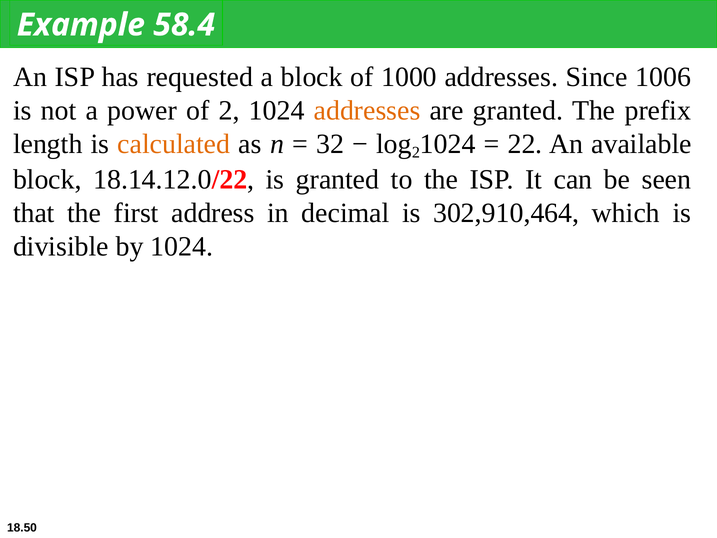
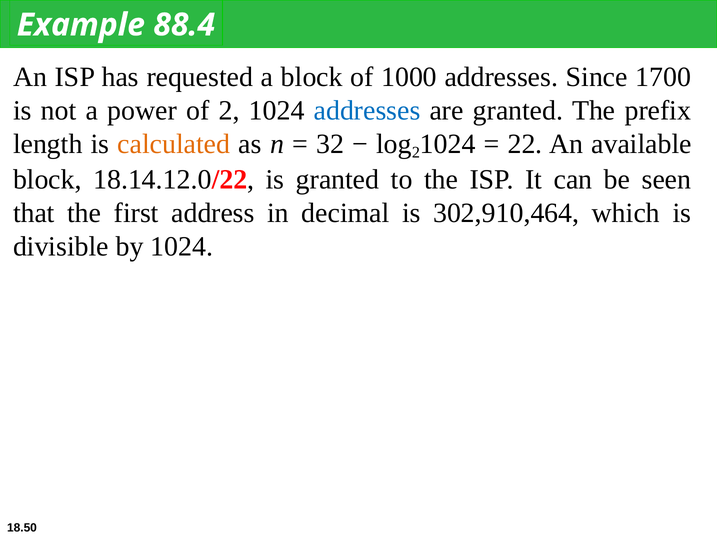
58.4: 58.4 -> 88.4
1006: 1006 -> 1700
addresses at (367, 110) colour: orange -> blue
